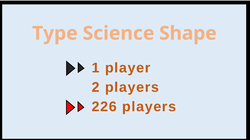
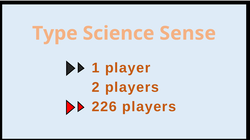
Shape: Shape -> Sense
